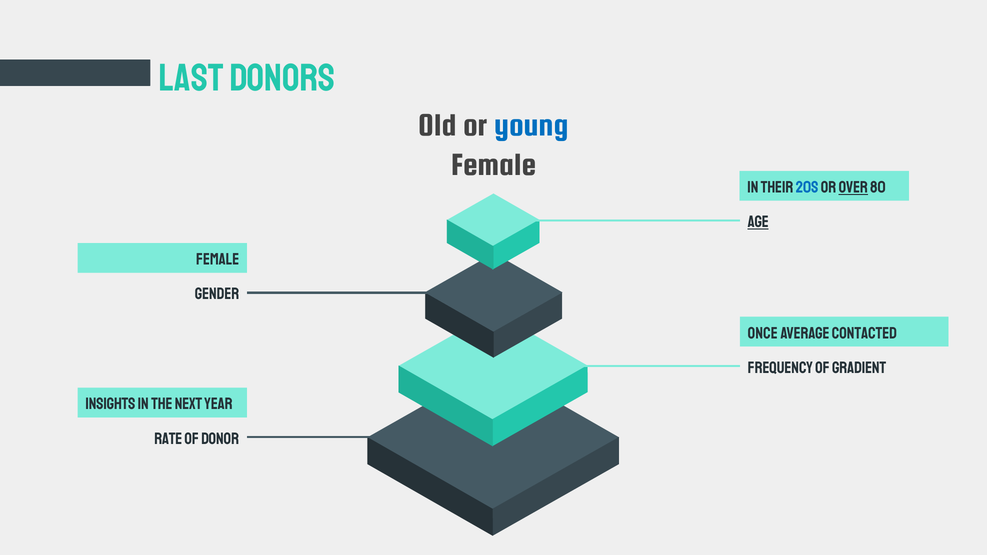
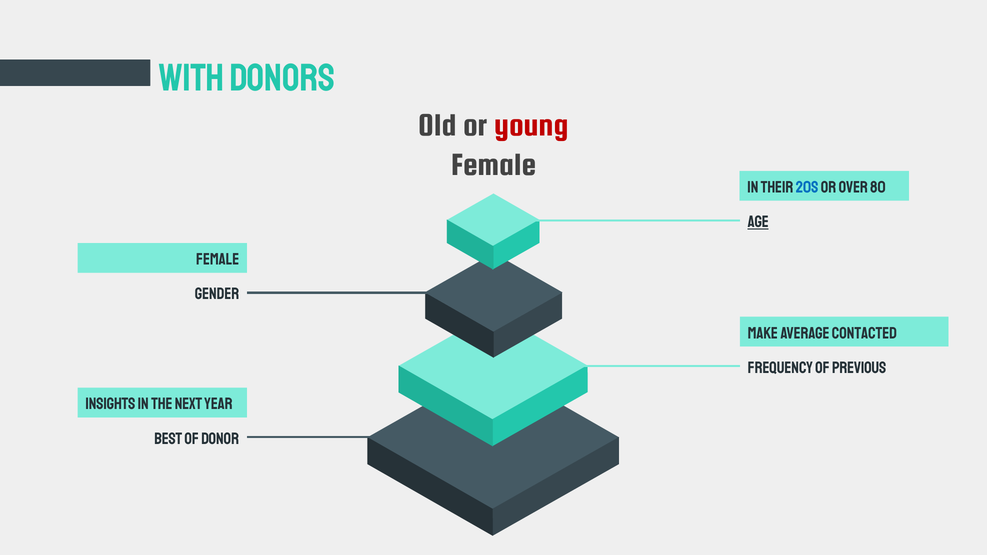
LAST: LAST -> WITH
young colour: blue -> red
Over underline: present -> none
Once: Once -> Make
Gradient: Gradient -> Previous
Rate: Rate -> Best
